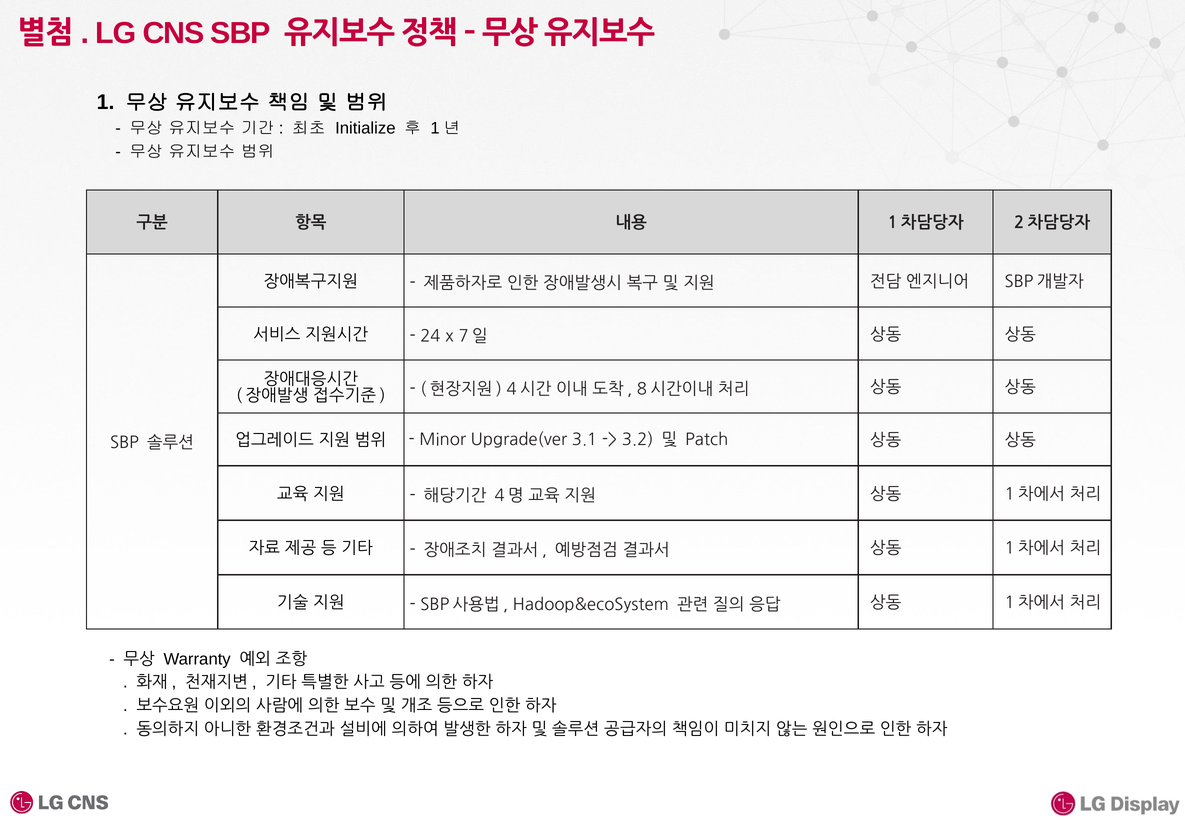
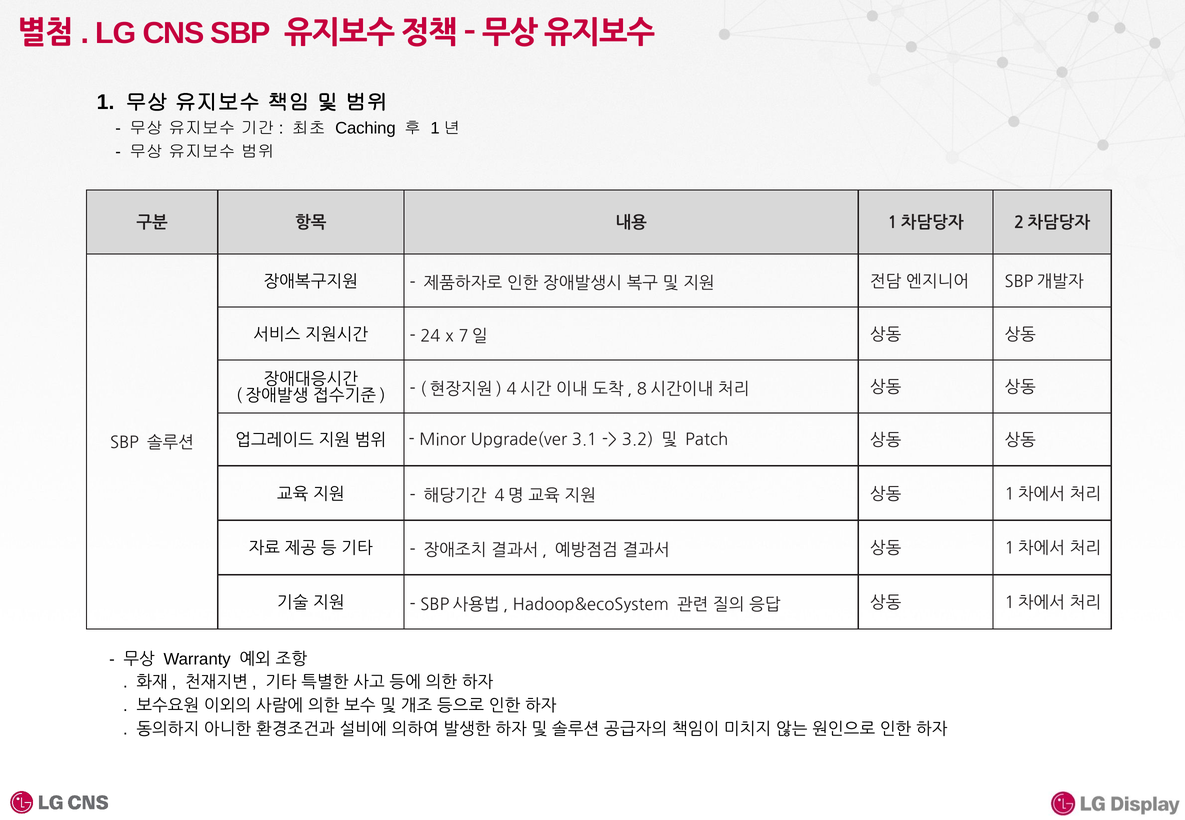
Initialize: Initialize -> Caching
